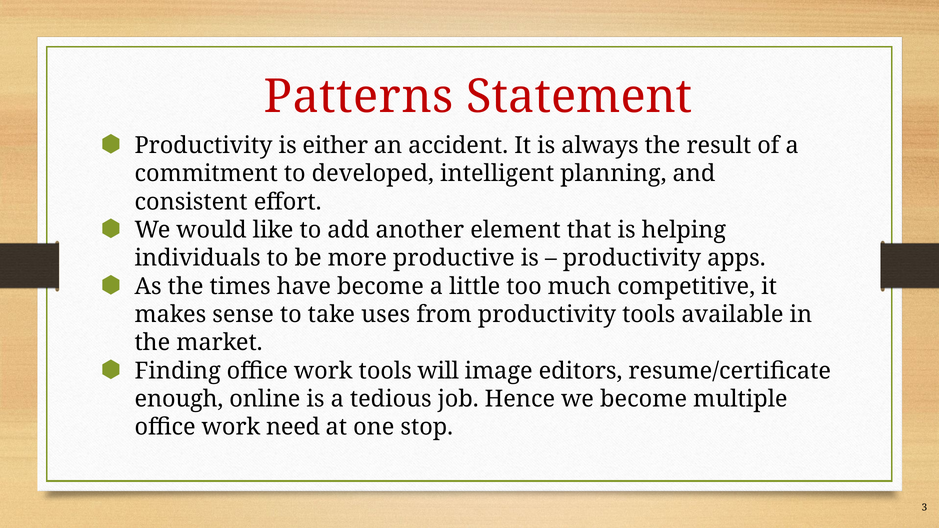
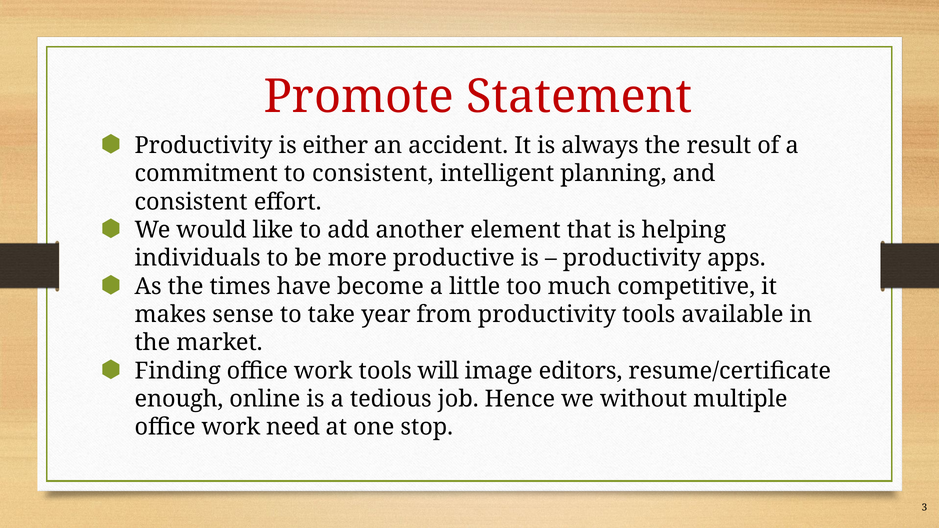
Patterns: Patterns -> Promote
to developed: developed -> consistent
uses: uses -> year
we become: become -> without
